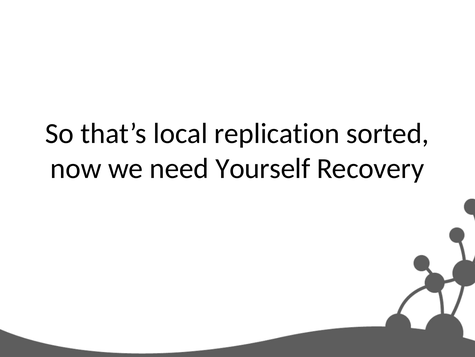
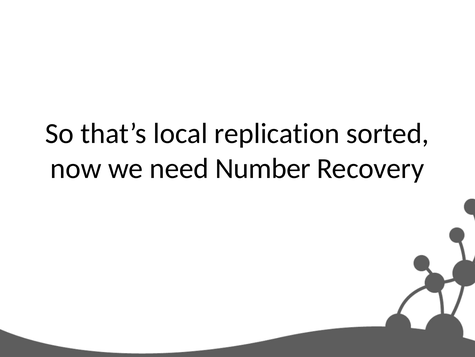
Yourself: Yourself -> Number
